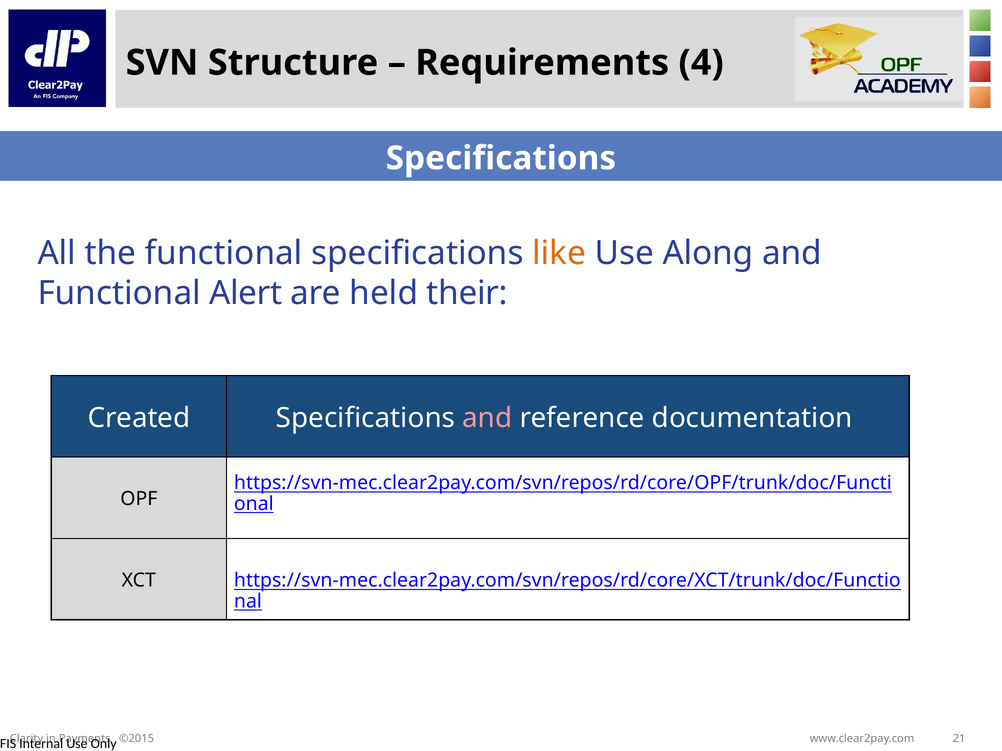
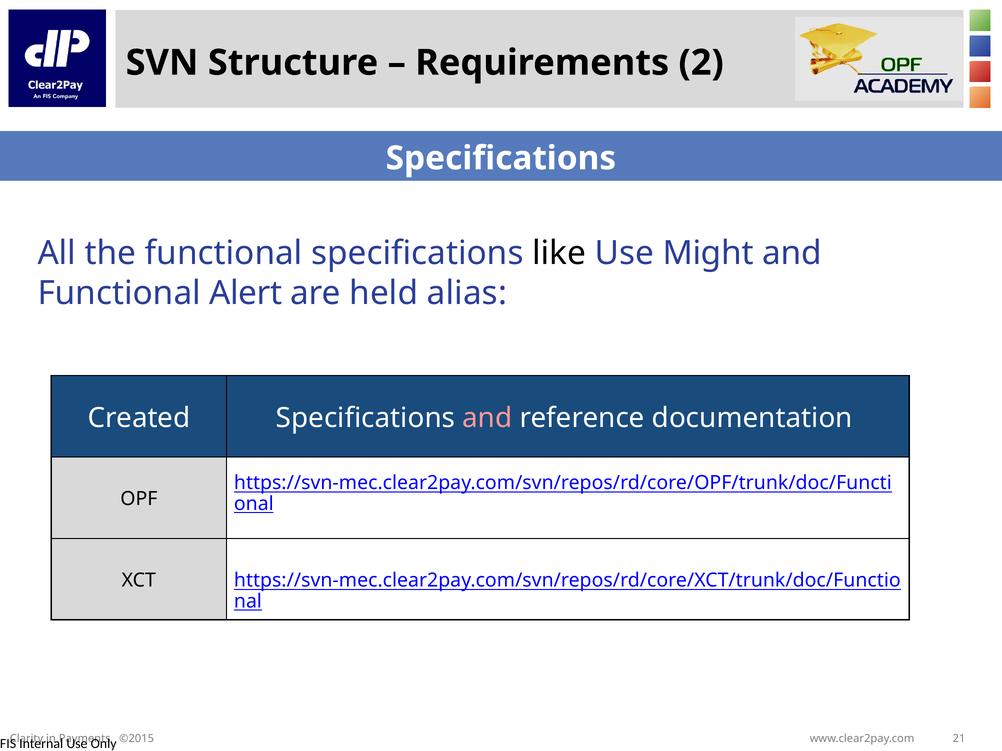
4: 4 -> 2
like colour: orange -> black
Along: Along -> Might
their: their -> alias
